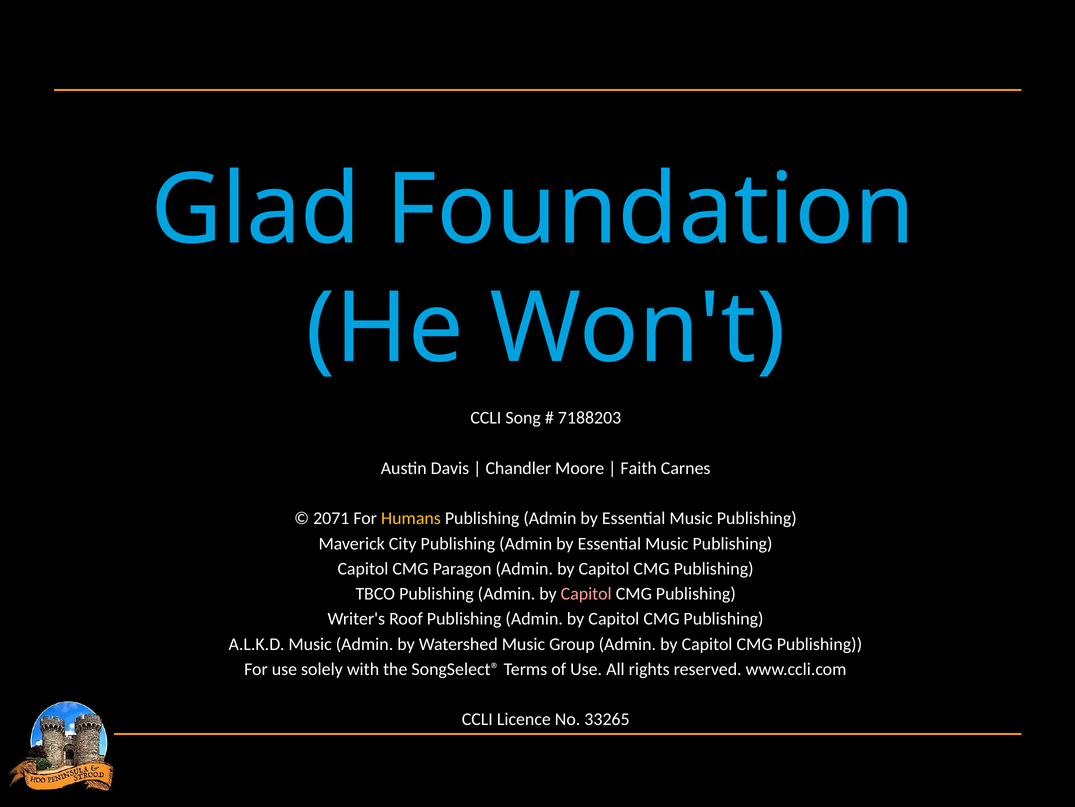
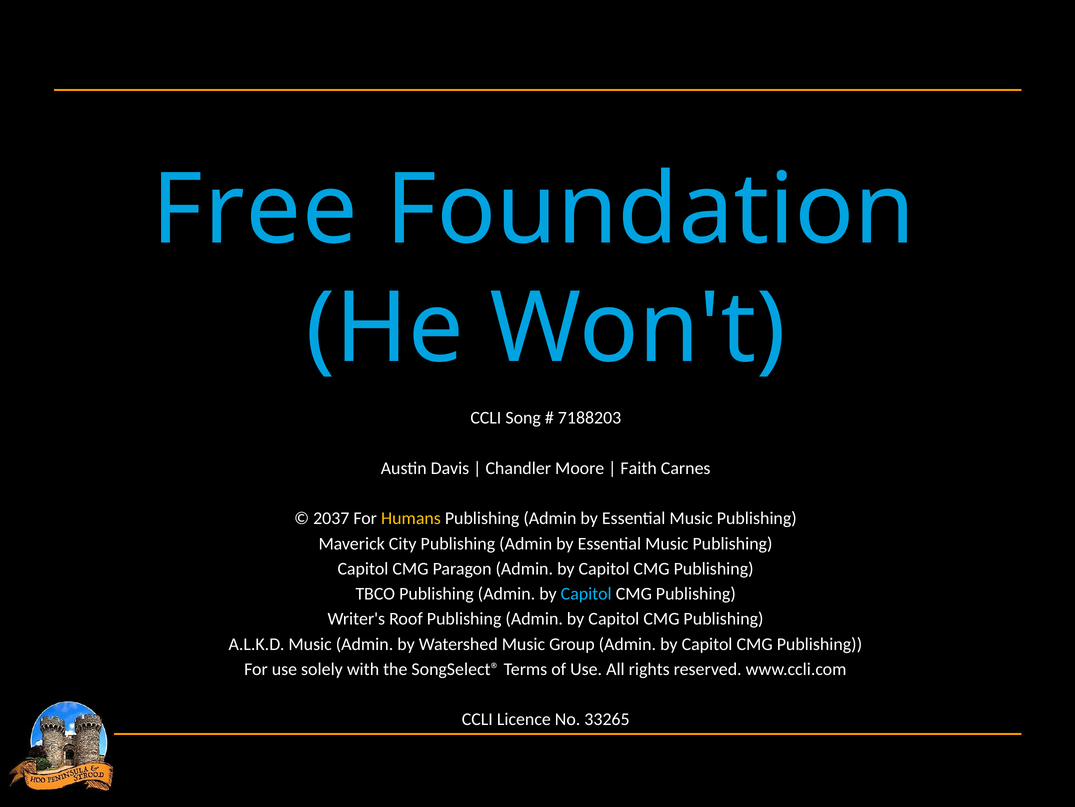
Glad: Glad -> Free
2071: 2071 -> 2037
Capitol at (586, 593) colour: pink -> light blue
